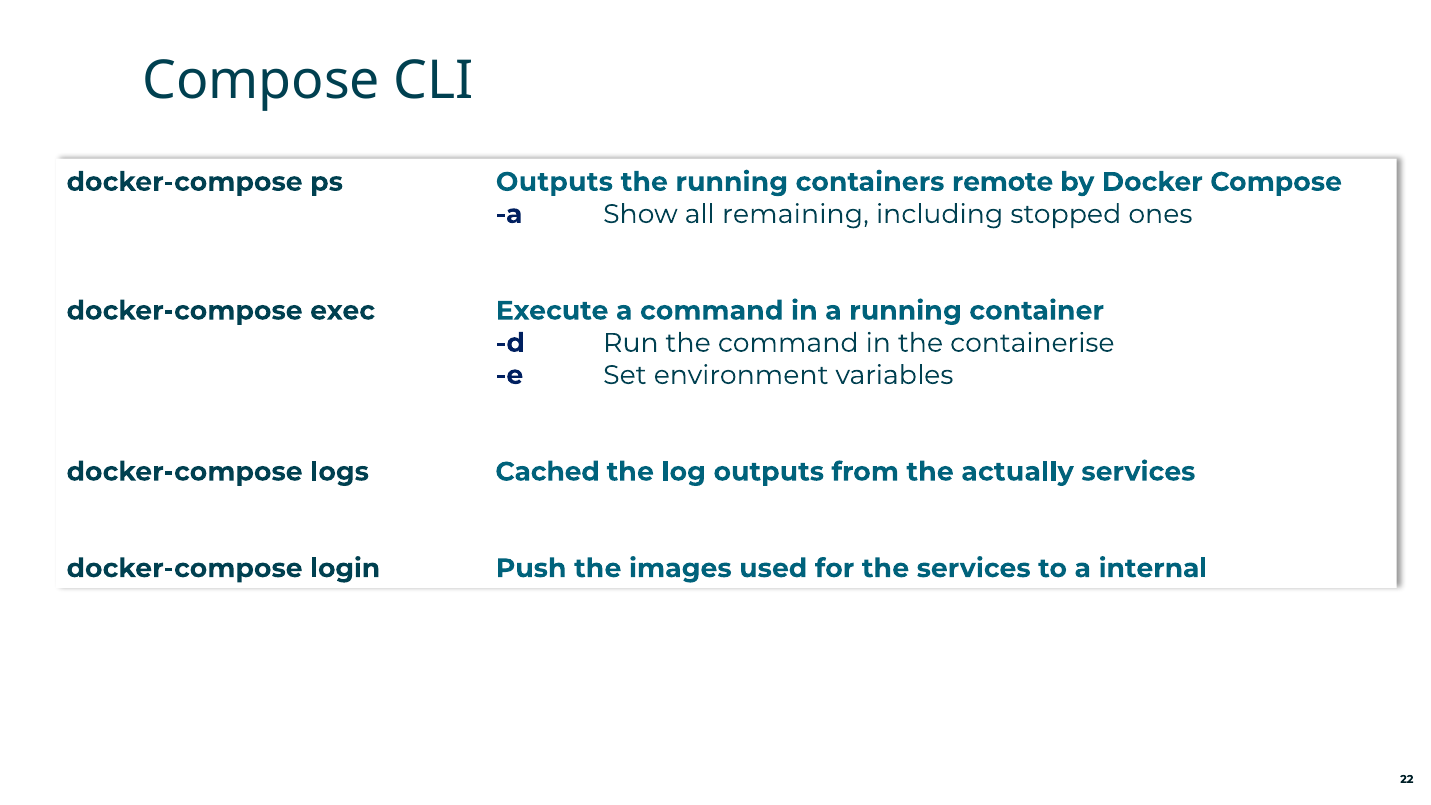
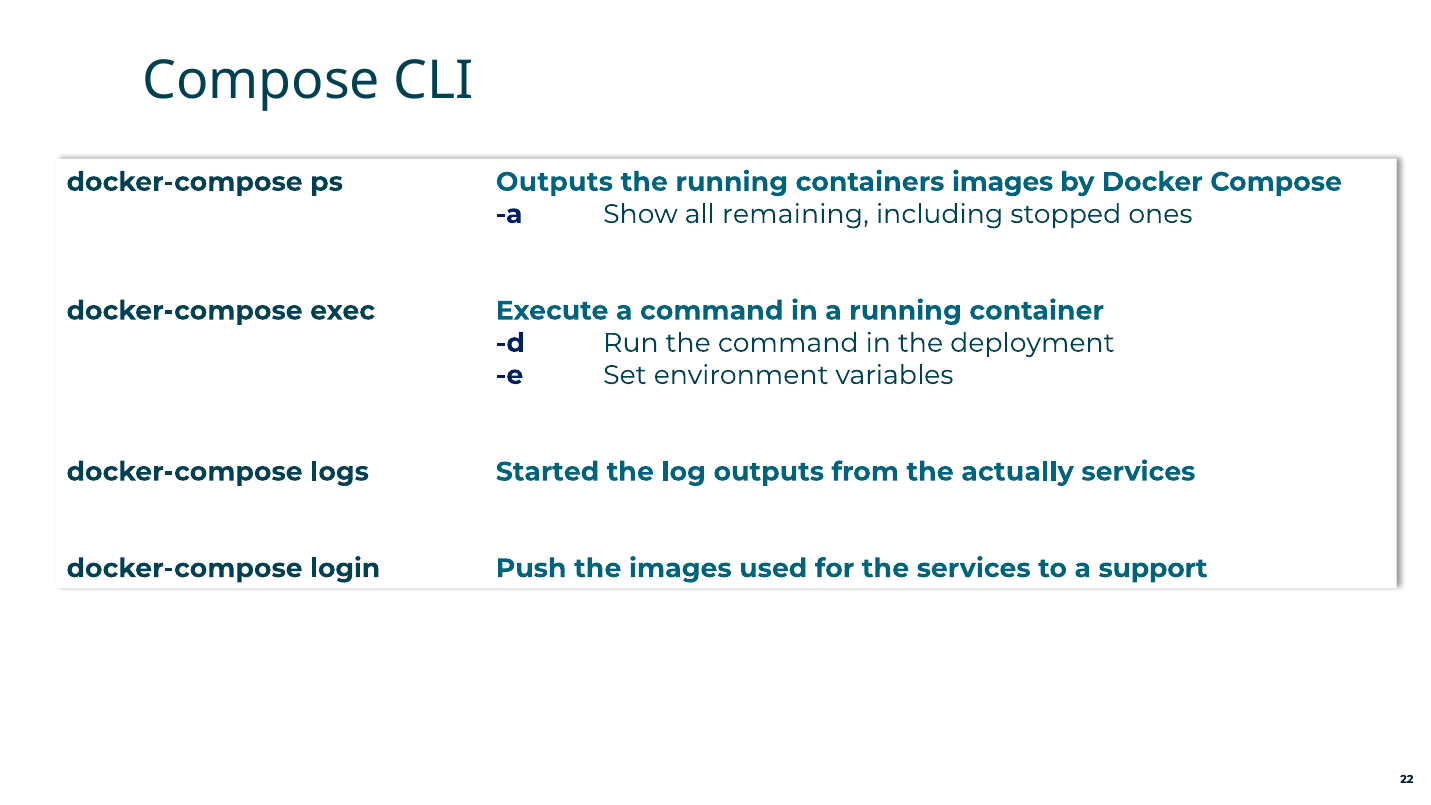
containers remote: remote -> images
containerise: containerise -> deployment
Cached: Cached -> Started
internal: internal -> support
